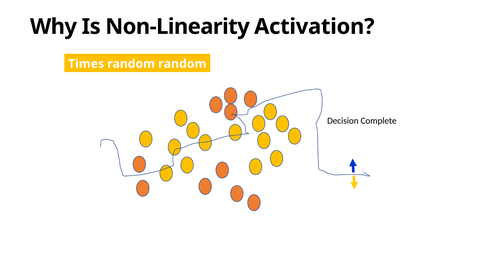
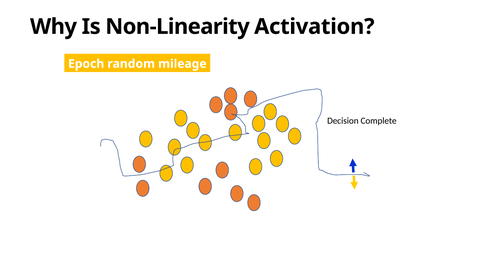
Times: Times -> Epoch
random random: random -> mileage
